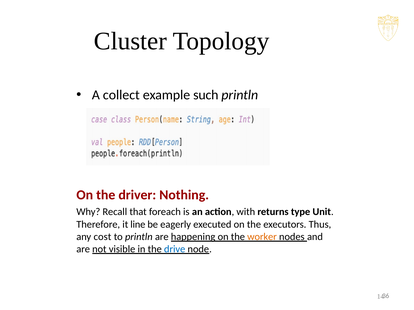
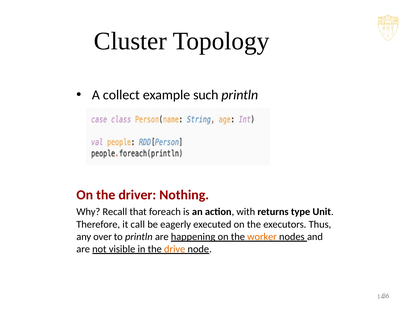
line: line -> call
cost: cost -> over
drive colour: blue -> orange
